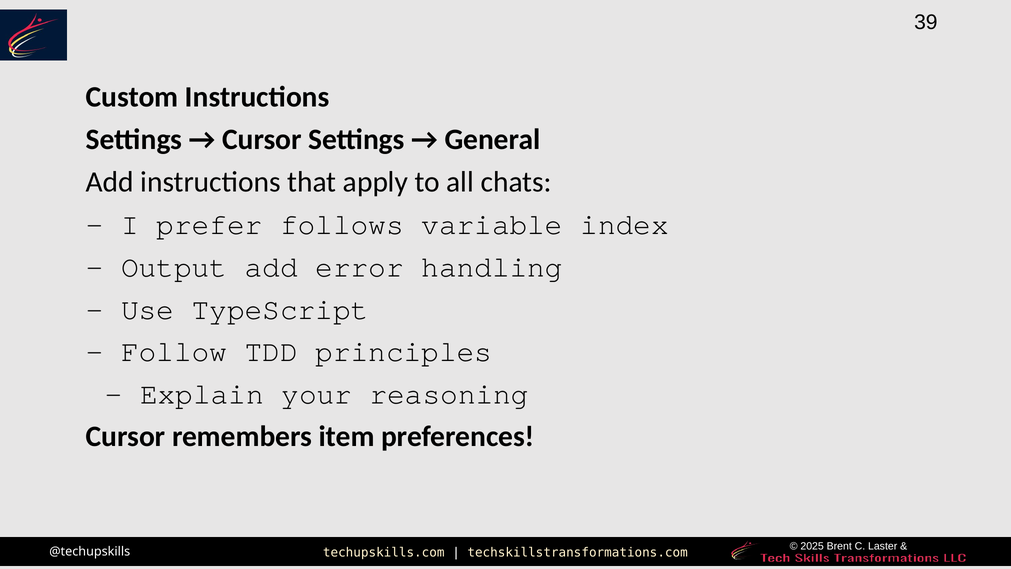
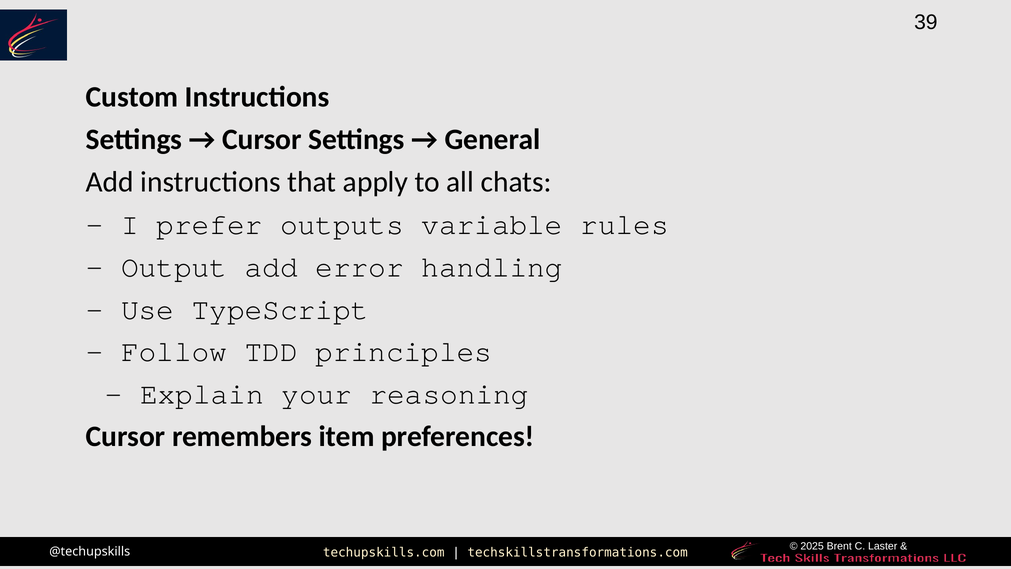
follows: follows -> outputs
index: index -> rules
